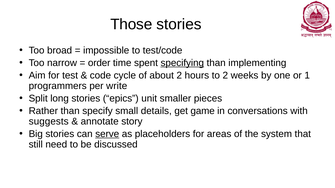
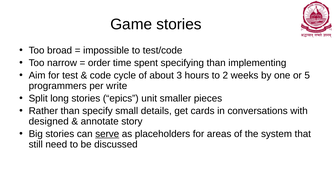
Those: Those -> Game
specifying underline: present -> none
about 2: 2 -> 3
1: 1 -> 5
game: game -> cards
suggests: suggests -> designed
